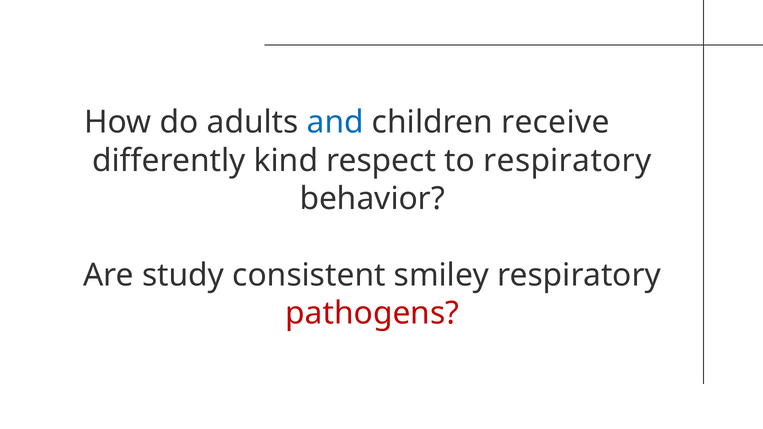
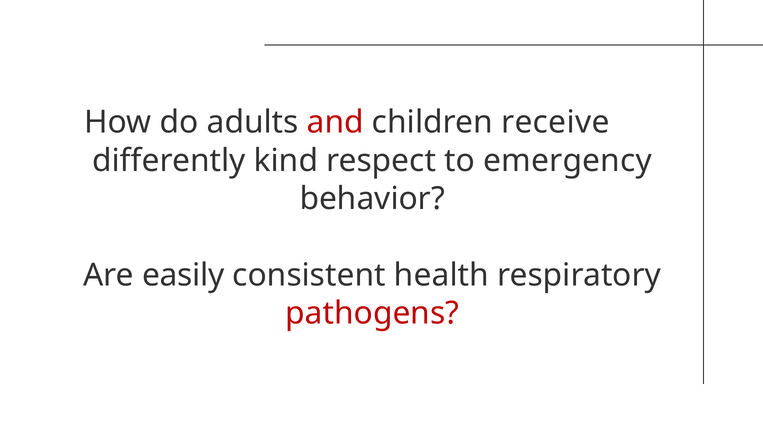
and colour: blue -> red
to respiratory: respiratory -> emergency
study: study -> easily
smiley: smiley -> health
